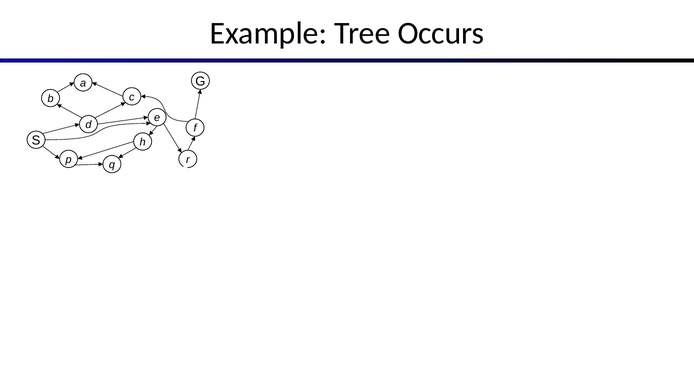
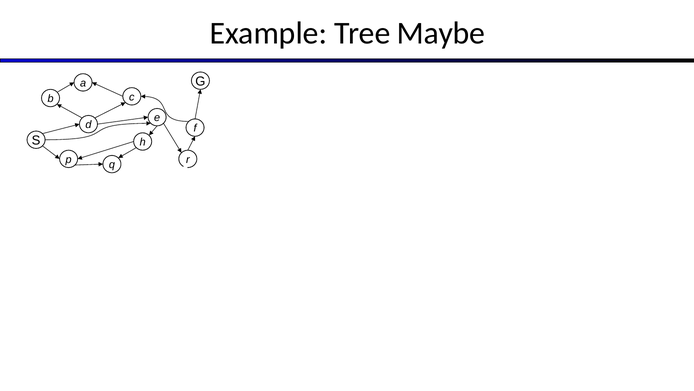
Occurs: Occurs -> Maybe
